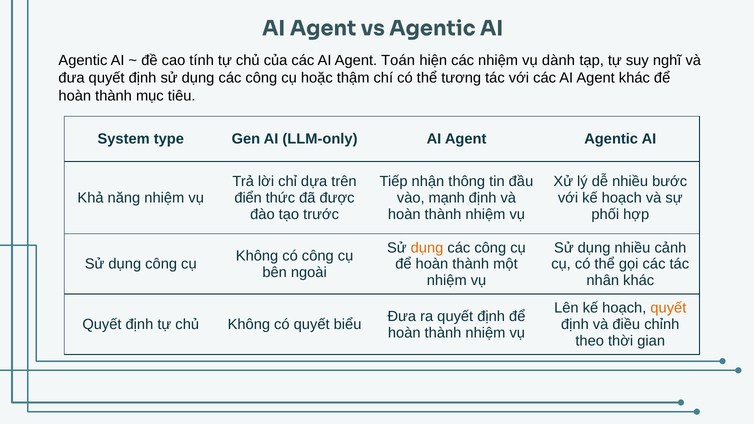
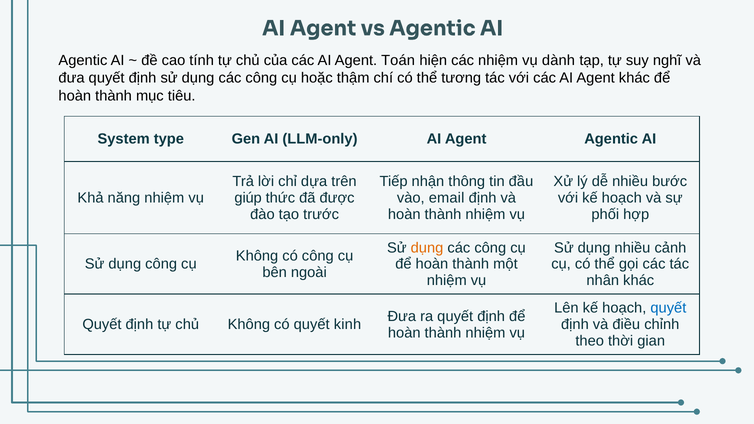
điển: điển -> giúp
mạnh: mạnh -> email
quyết at (668, 308) colour: orange -> blue
biểu: biểu -> kinh
